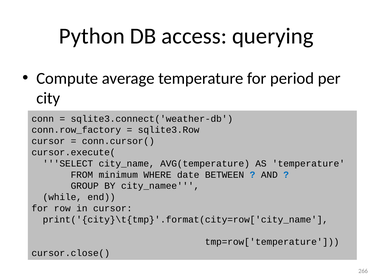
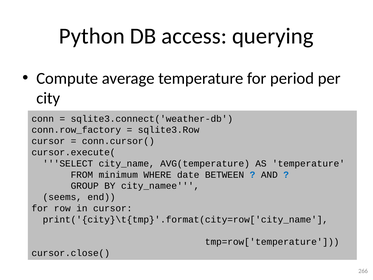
while: while -> seems
